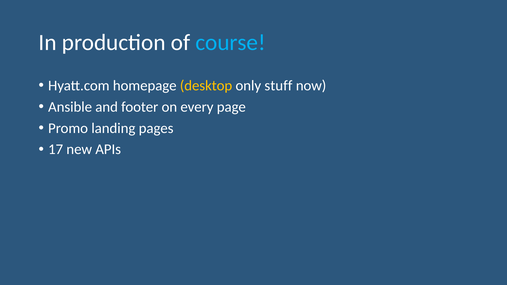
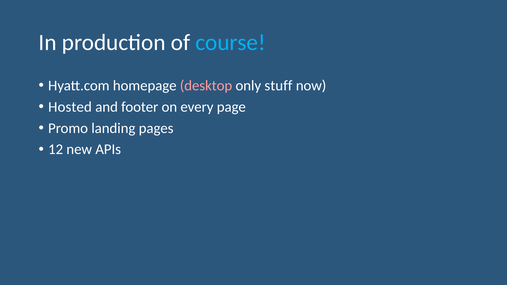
desktop colour: yellow -> pink
Ansible: Ansible -> Hosted
17: 17 -> 12
